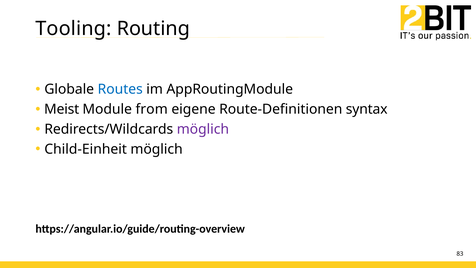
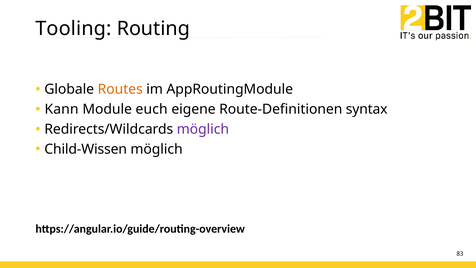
Routes colour: blue -> orange
Meist: Meist -> Kann
from: from -> euch
Child-Einheit: Child-Einheit -> Child-Wissen
